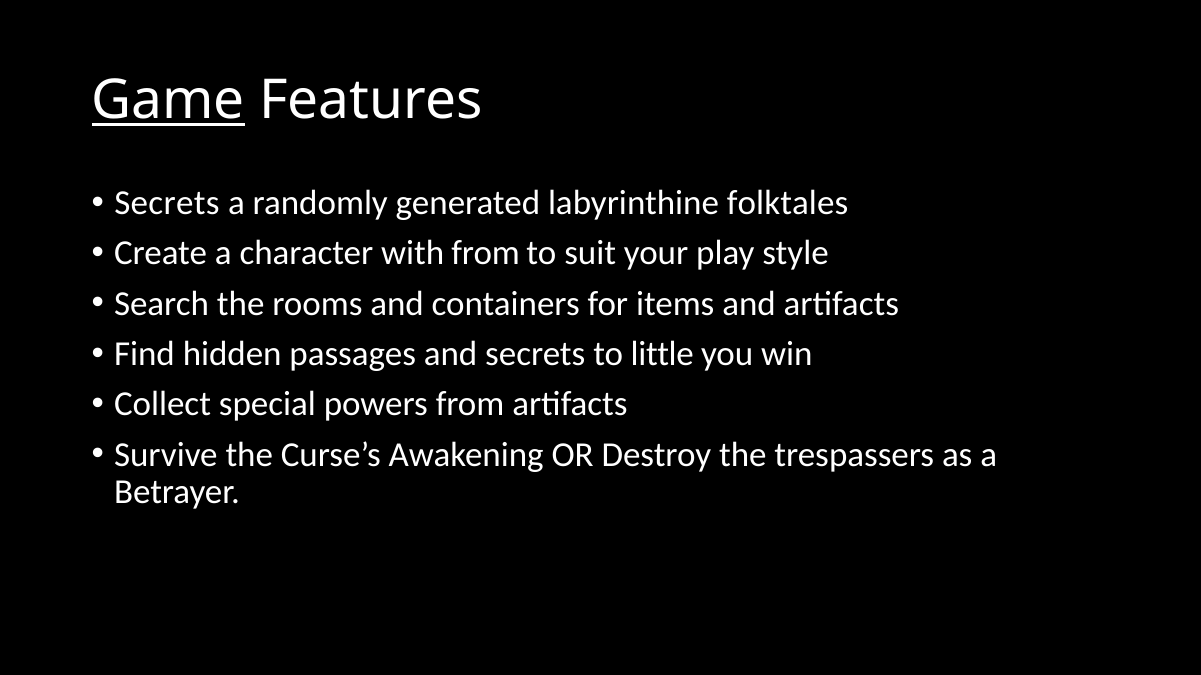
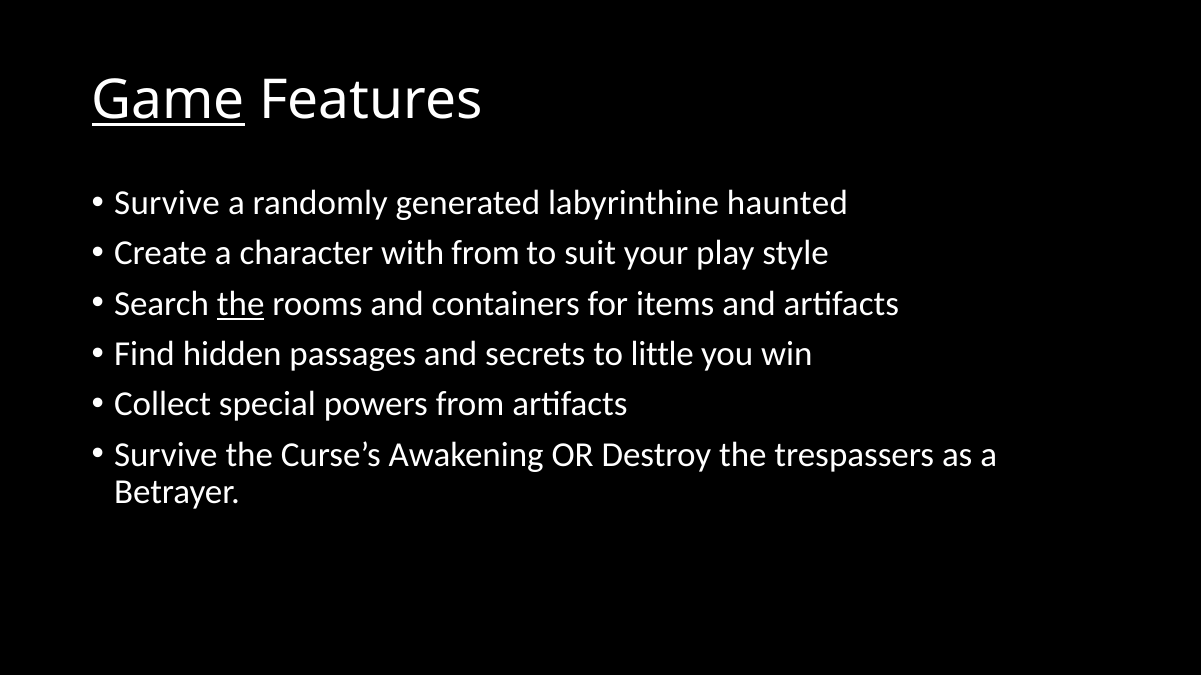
Secrets at (167, 203): Secrets -> Survive
folktales: folktales -> haunted
the at (241, 304) underline: none -> present
